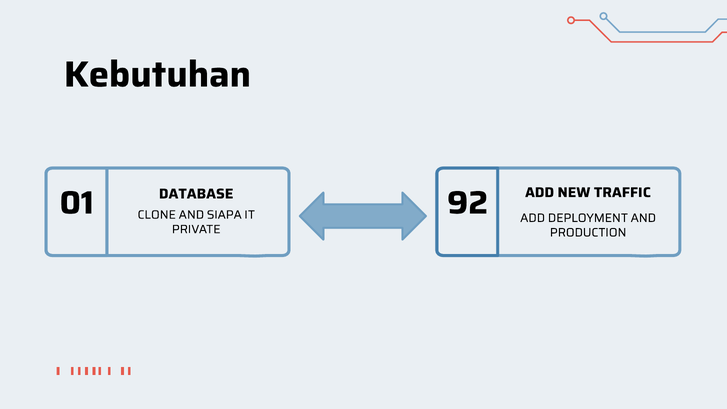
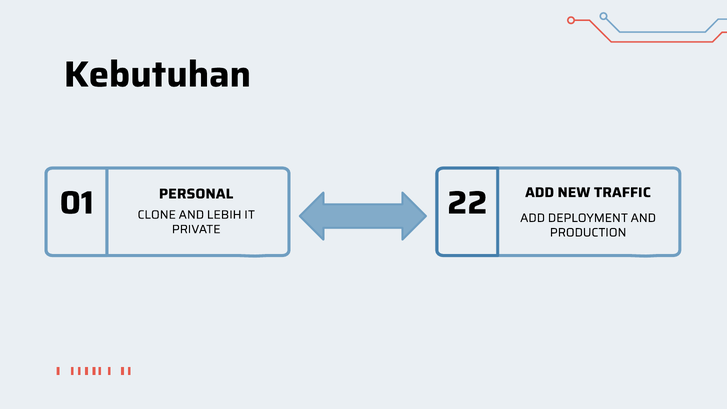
DATABASE: DATABASE -> PERSONAL
92: 92 -> 22
SIAPA: SIAPA -> LEBIH
